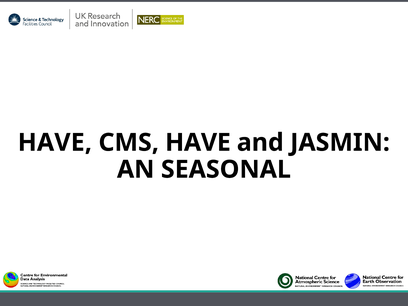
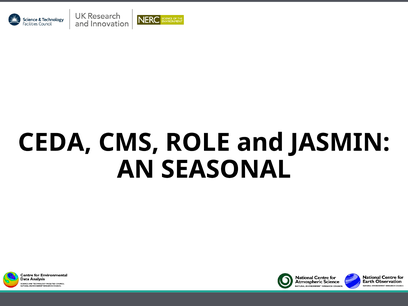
HAVE at (55, 143): HAVE -> CEDA
CMS HAVE: HAVE -> ROLE
